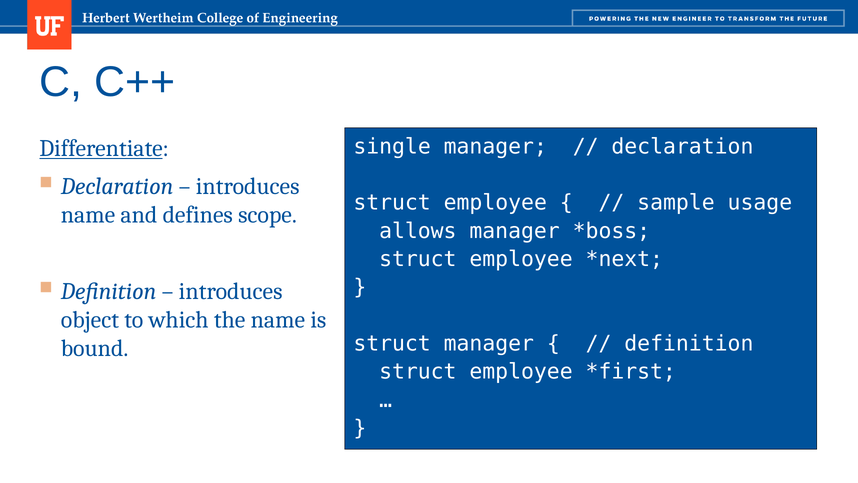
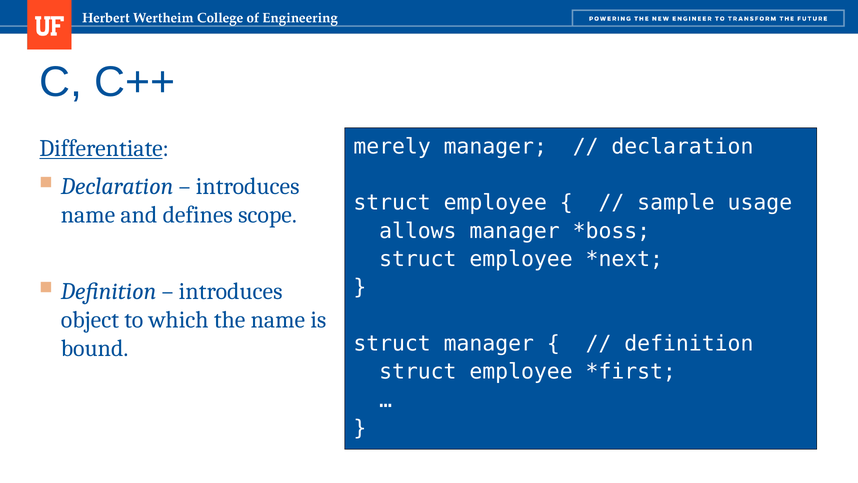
single: single -> merely
